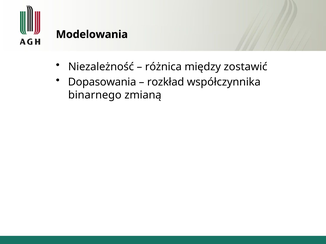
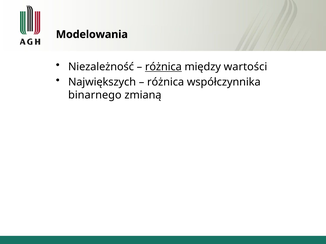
różnica at (163, 67) underline: none -> present
zostawić: zostawić -> wartości
Dopasowania: Dopasowania -> Największych
rozkład at (166, 82): rozkład -> różnica
